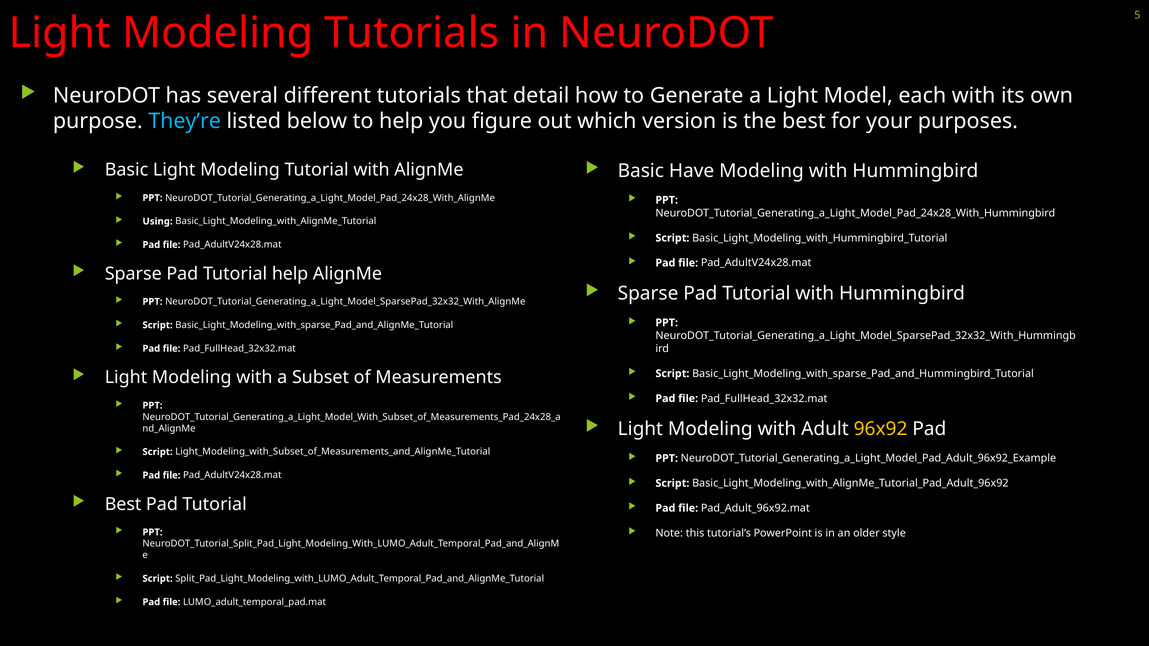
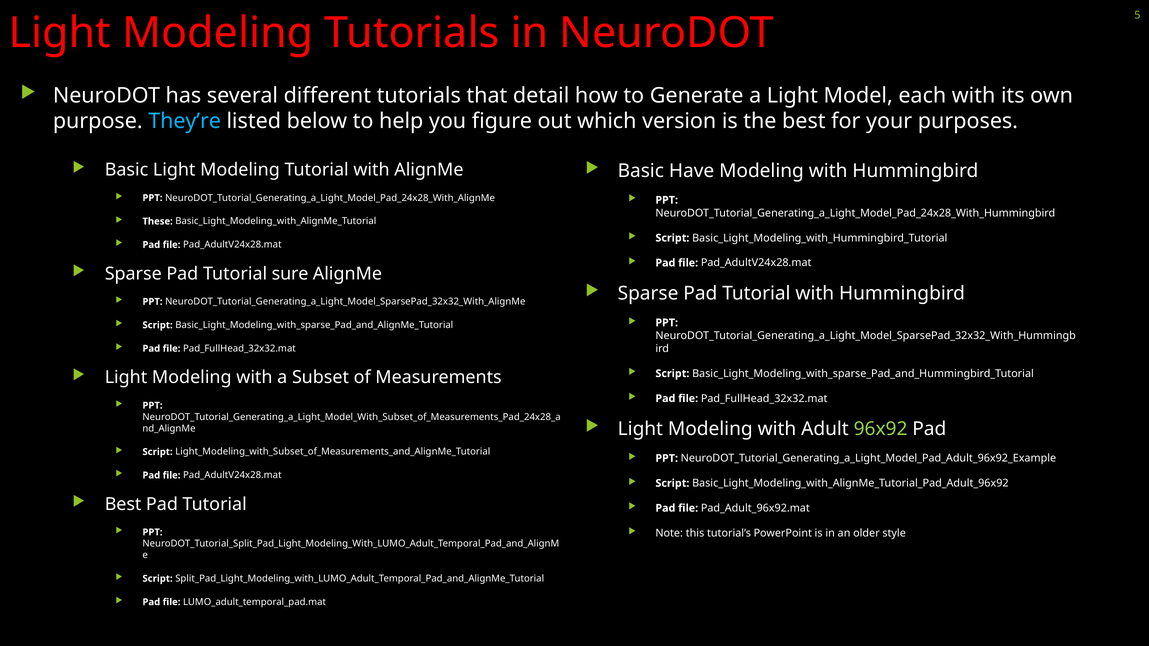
Using: Using -> These
Tutorial help: help -> sure
96x92 colour: yellow -> light green
